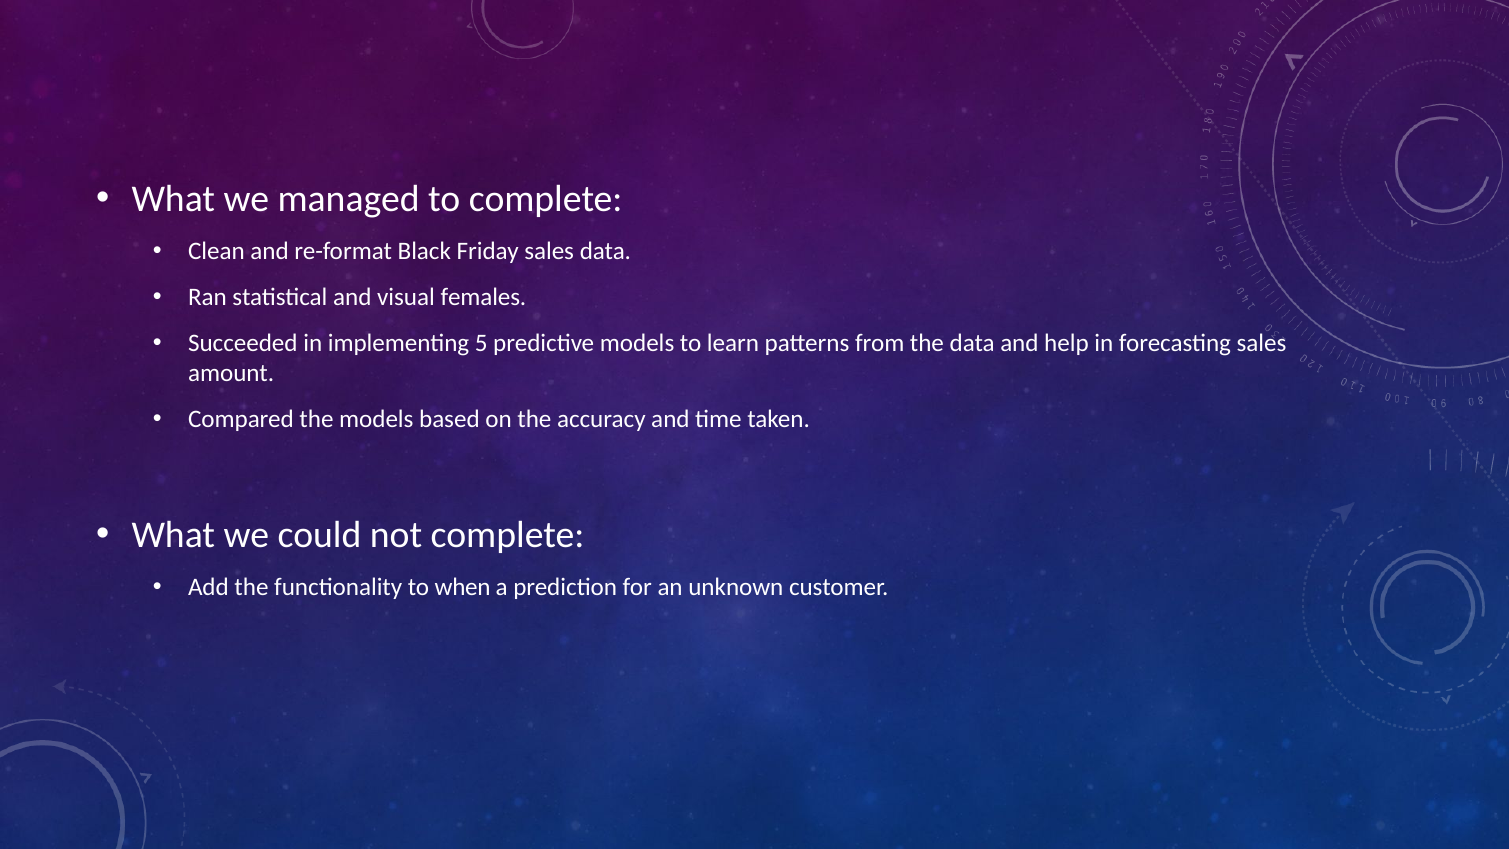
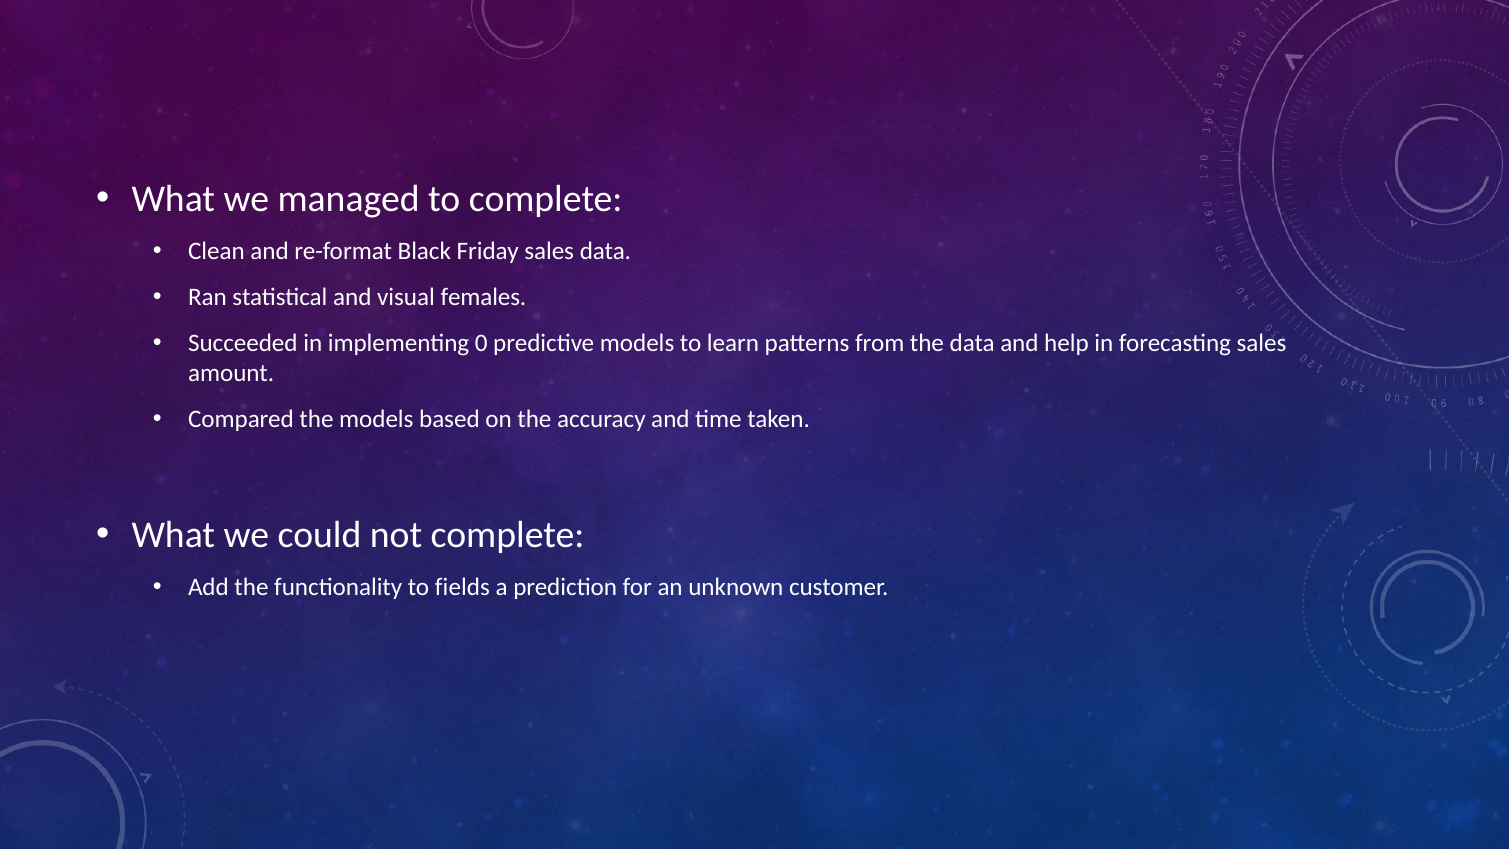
5: 5 -> 0
when: when -> fields
